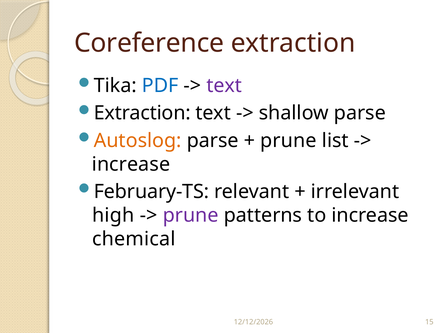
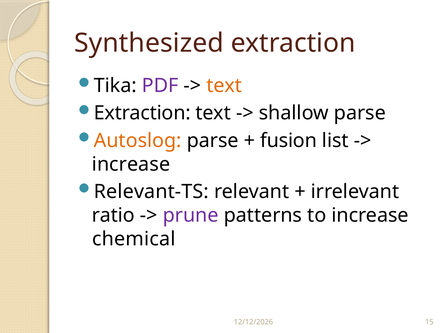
Coreference: Coreference -> Synthesized
PDF colour: blue -> purple
text at (224, 86) colour: purple -> orange
prune at (288, 140): prune -> fusion
February-TS: February-TS -> Relevant-TS
high: high -> ratio
